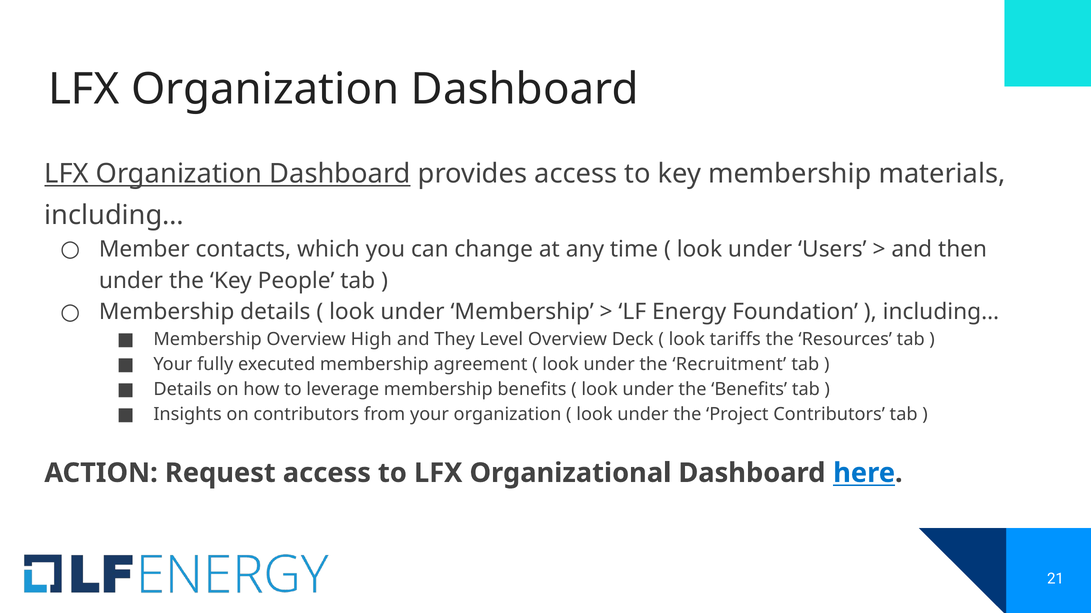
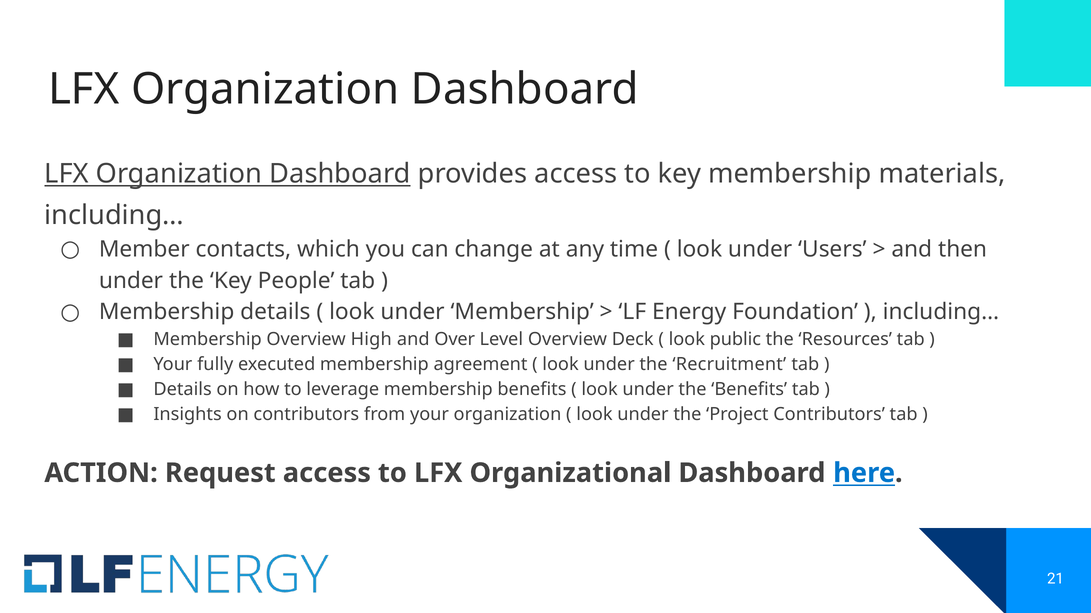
They: They -> Over
tariffs: tariffs -> public
